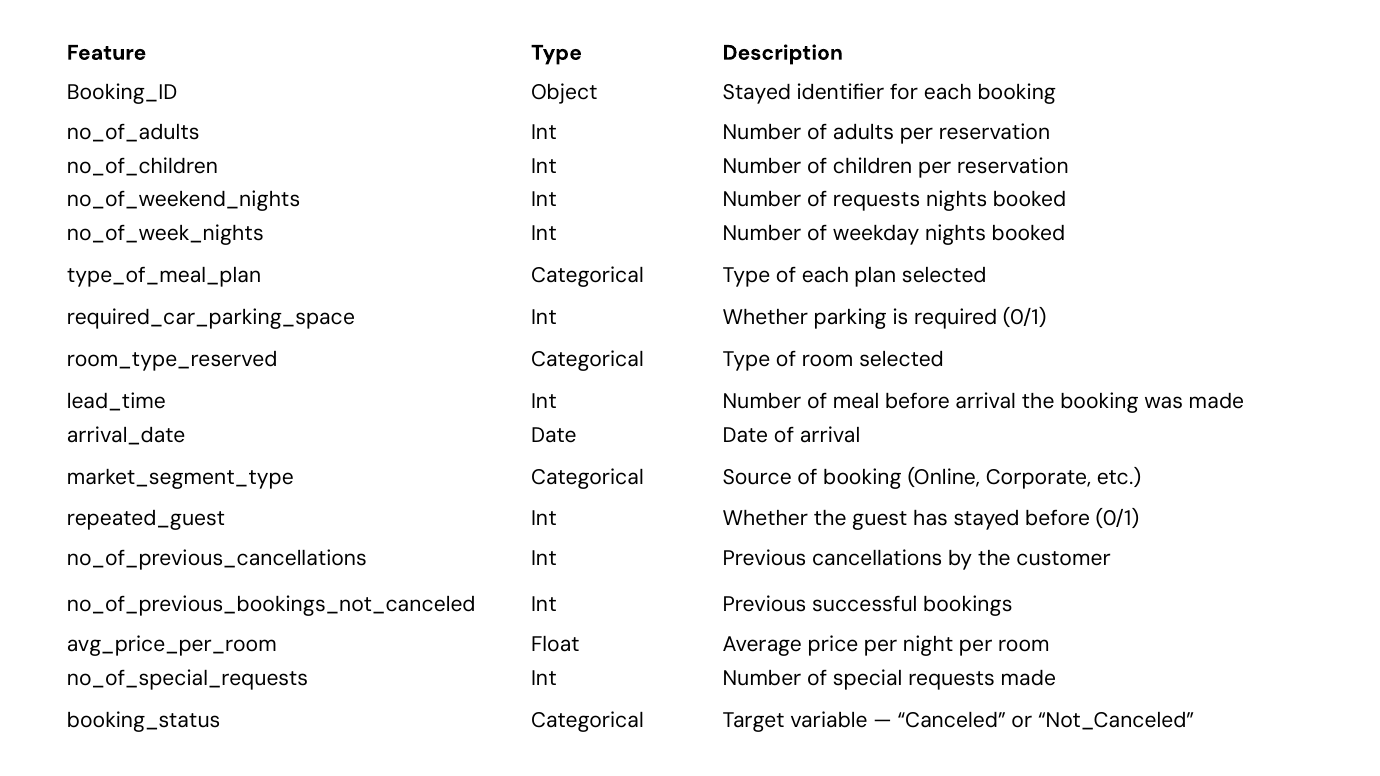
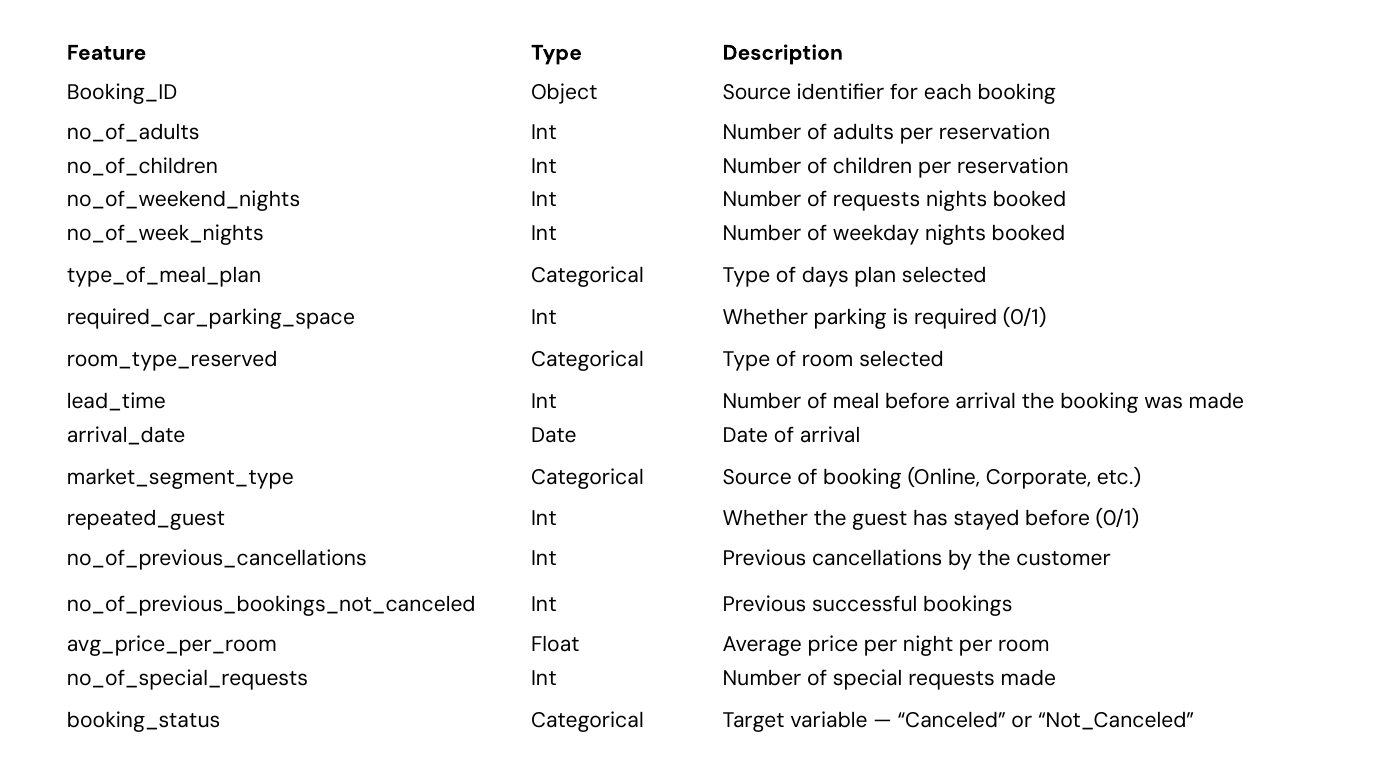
Object Stayed: Stayed -> Source
of each: each -> days
